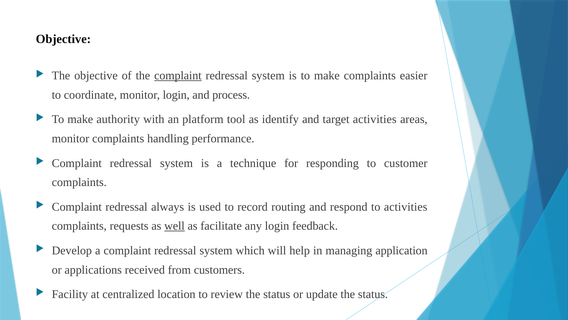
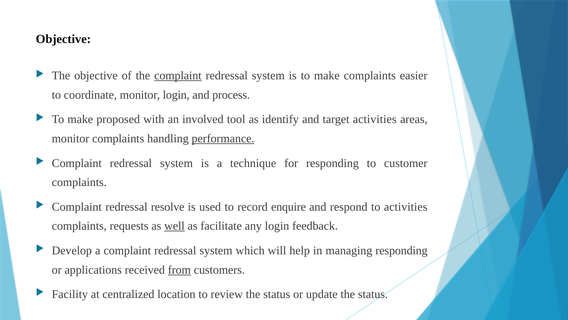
authority: authority -> proposed
platform: platform -> involved
performance underline: none -> present
always: always -> resolve
routing: routing -> enquire
managing application: application -> responding
from underline: none -> present
